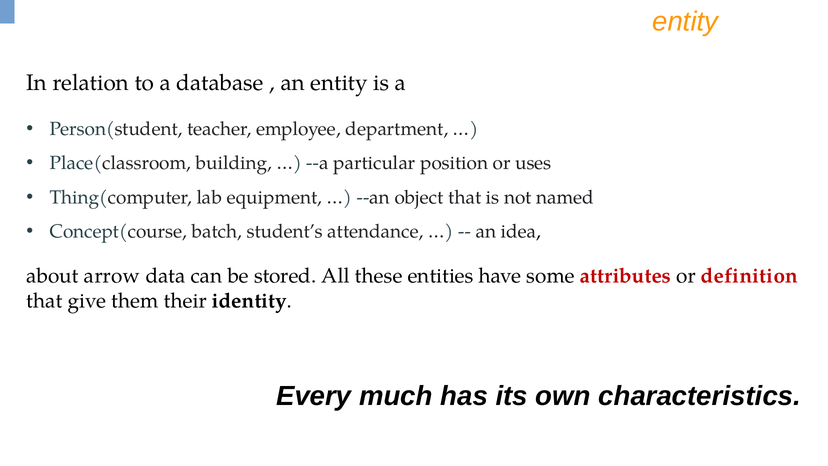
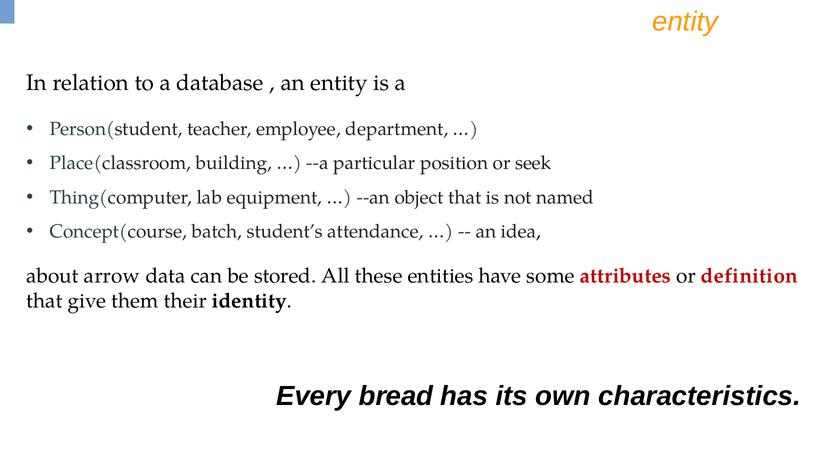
uses: uses -> seek
much: much -> bread
